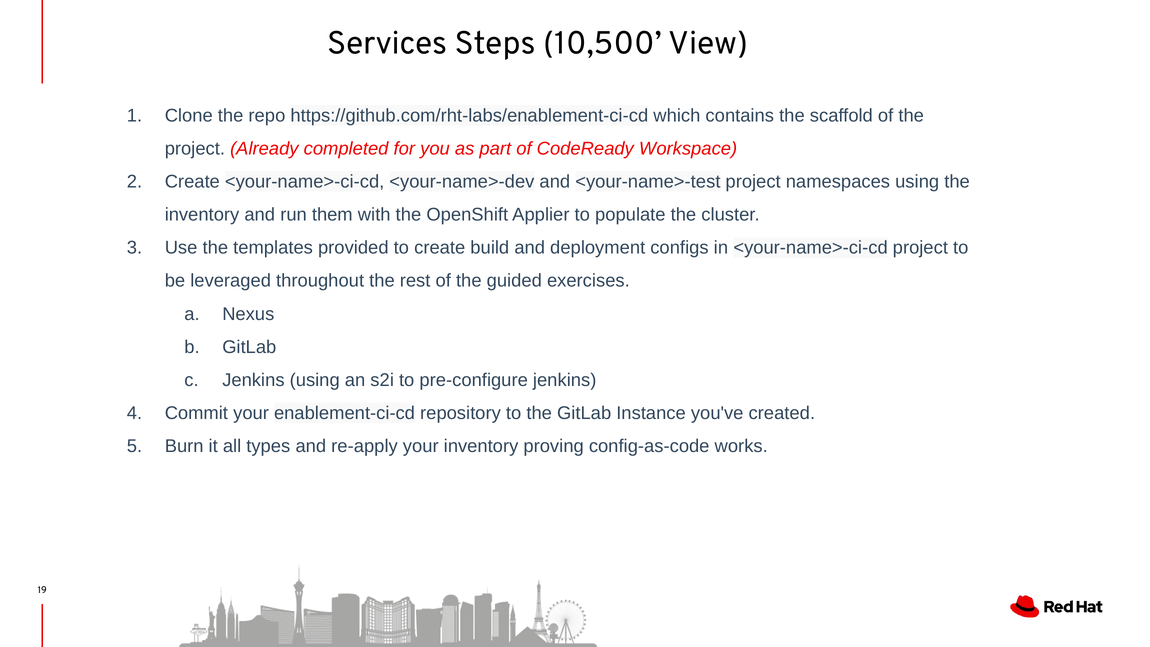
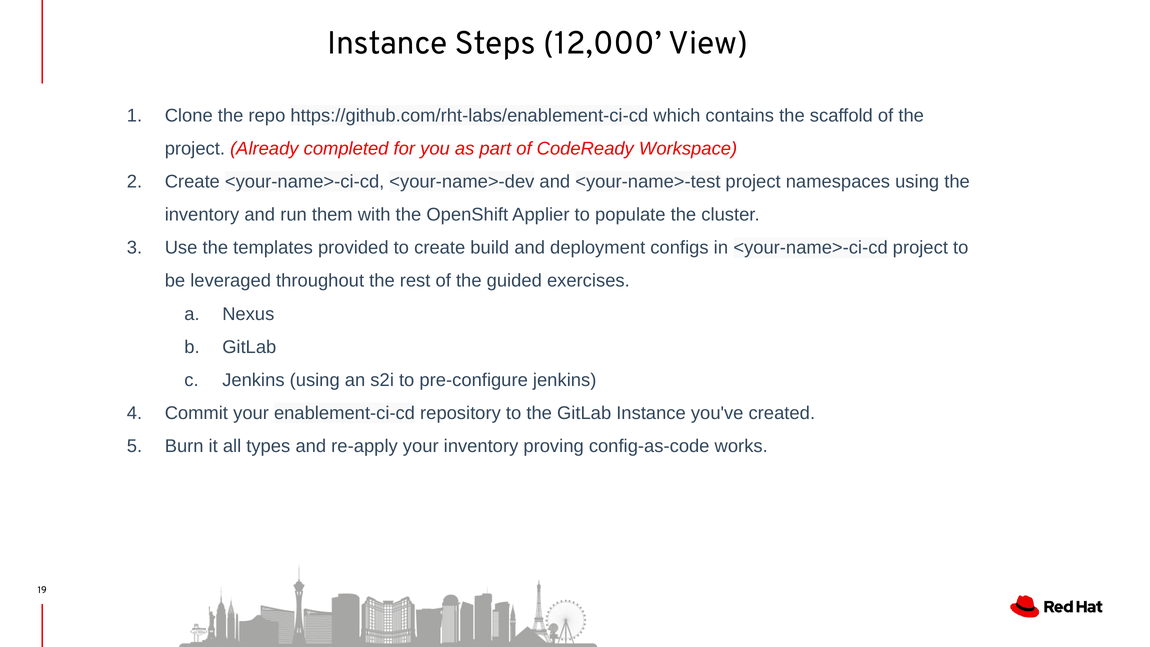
Services at (387, 43): Services -> Instance
10,500: 10,500 -> 12,000
